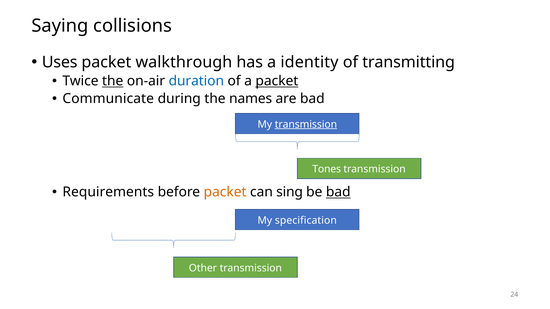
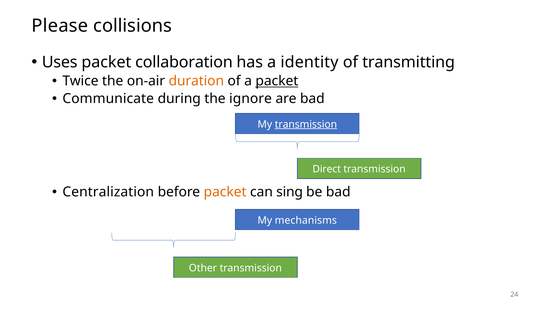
Saying: Saying -> Please
walkthrough: walkthrough -> collaboration
the at (113, 81) underline: present -> none
duration colour: blue -> orange
names: names -> ignore
Tones: Tones -> Direct
Requirements: Requirements -> Centralization
bad at (338, 192) underline: present -> none
specification: specification -> mechanisms
